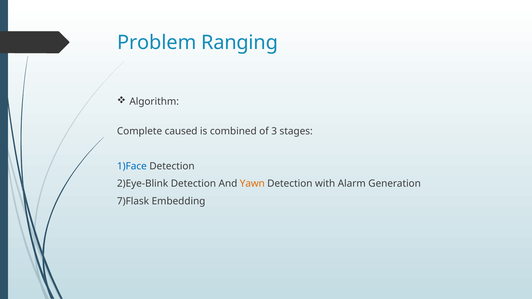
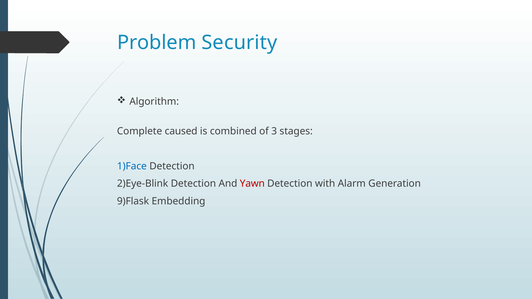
Ranging: Ranging -> Security
Yawn colour: orange -> red
7)Flask: 7)Flask -> 9)Flask
